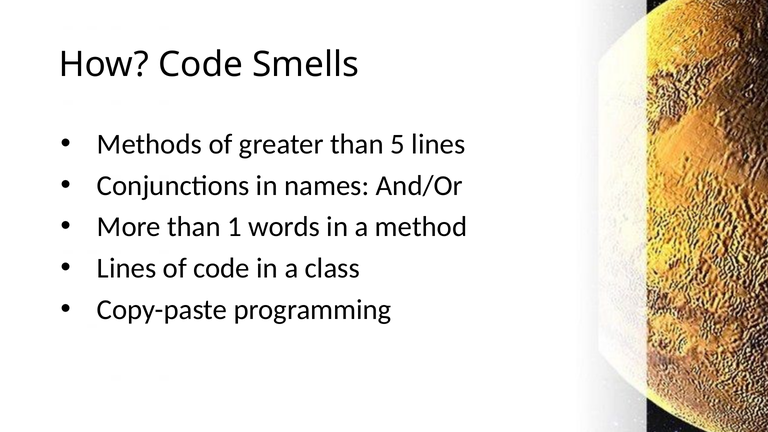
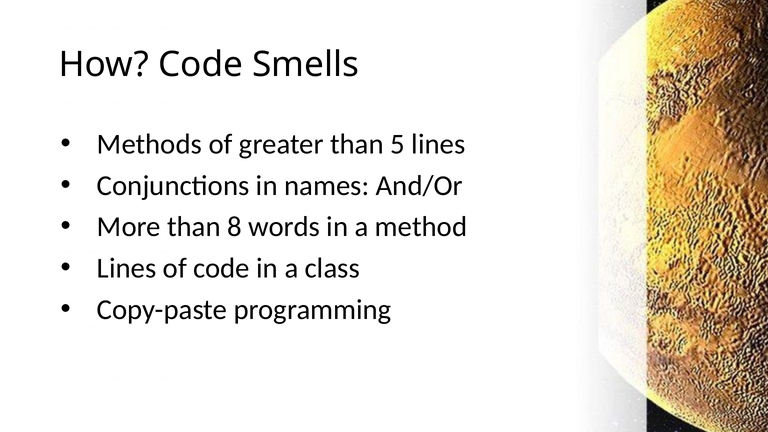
1: 1 -> 8
